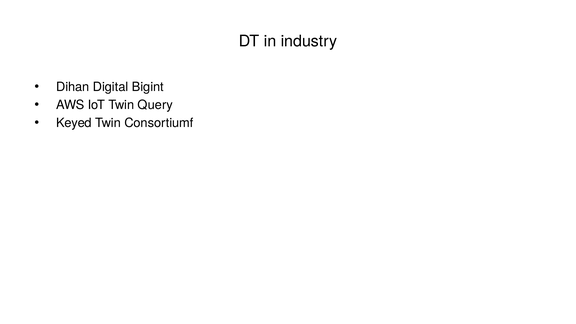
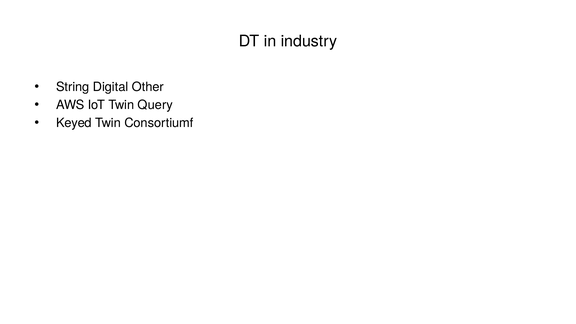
Dihan: Dihan -> String
Bigint: Bigint -> Other
